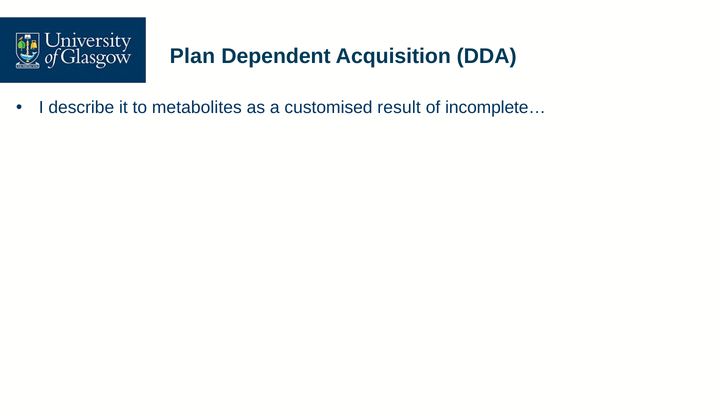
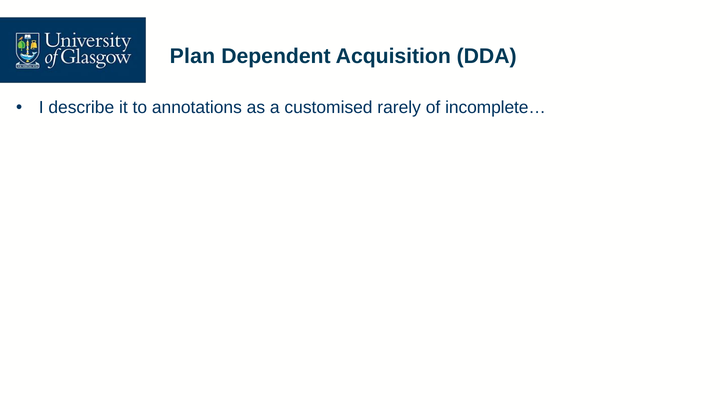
metabolites: metabolites -> annotations
result: result -> rarely
